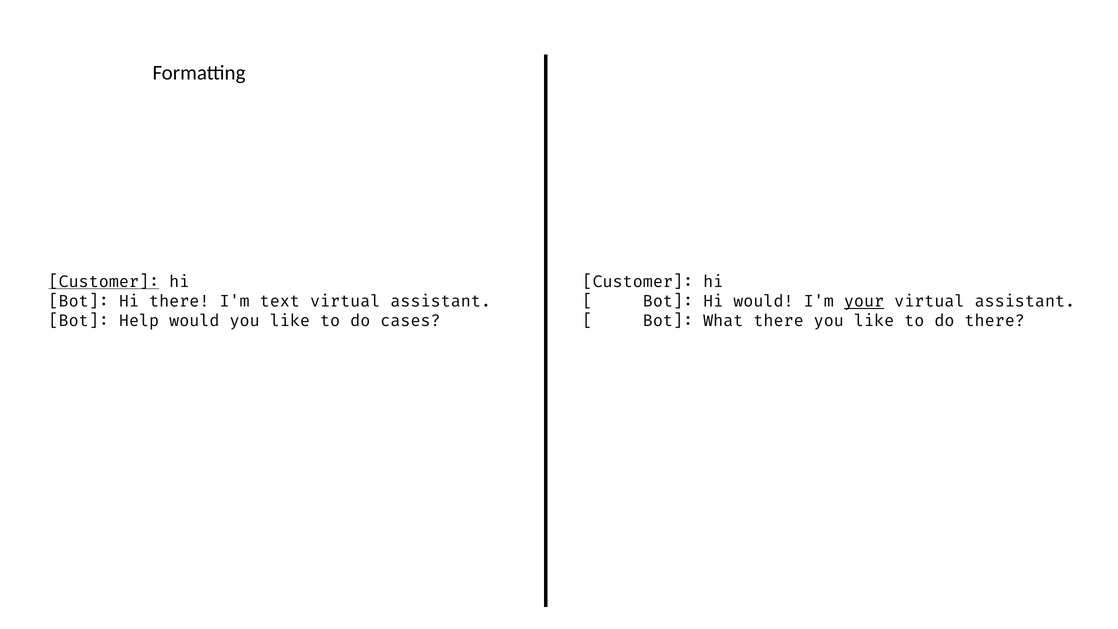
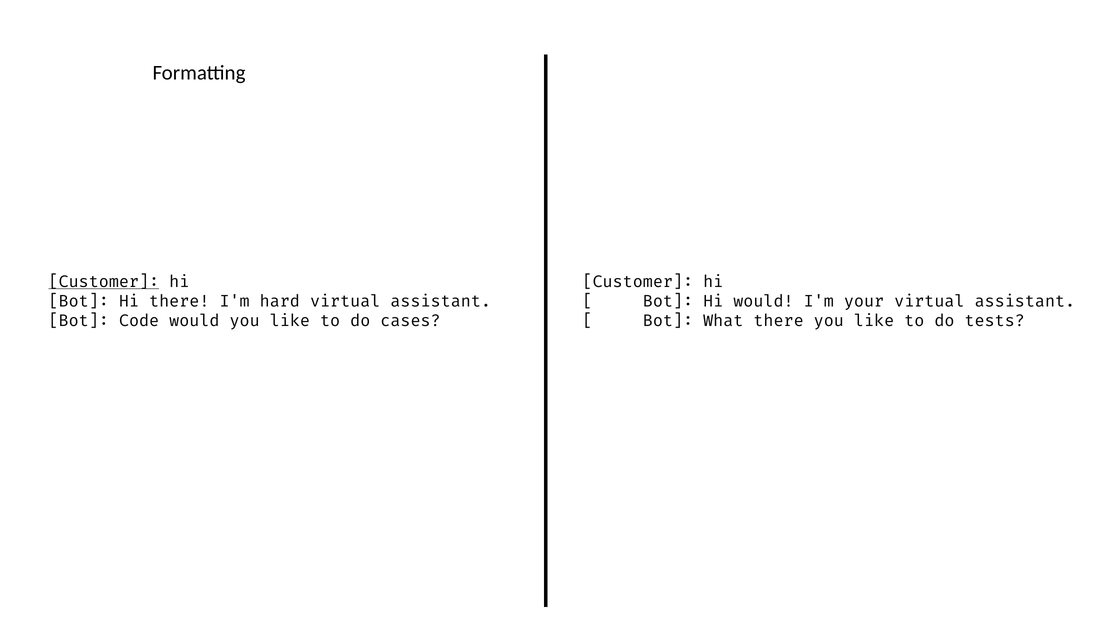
text: text -> hard
your underline: present -> none
Help: Help -> Code
do there: there -> tests
